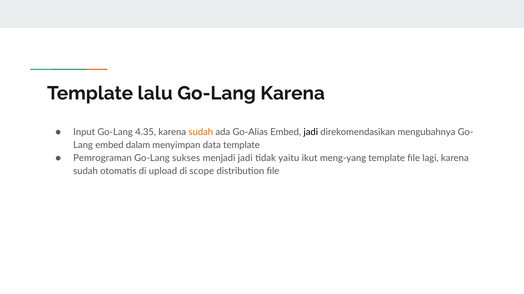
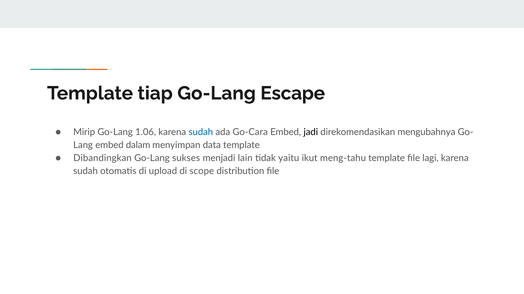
lalu: lalu -> tiap
Go-Lang Karena: Karena -> Escape
Input: Input -> Mirip
4.35: 4.35 -> 1.06
sudah at (201, 132) colour: orange -> blue
Go-Alias: Go-Alias -> Go-Cara
Pemrograman: Pemrograman -> Dibandingkan
menjadi jadi: jadi -> lain
meng-yang: meng-yang -> meng-tahu
